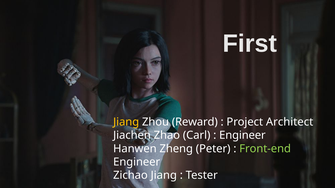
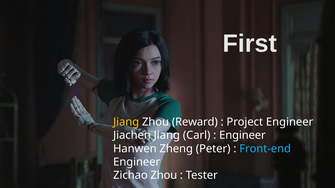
Project Architect: Architect -> Engineer
Jiachen Zhao: Zhao -> Jiang
Front-end colour: light green -> light blue
Zichao Jiang: Jiang -> Zhou
